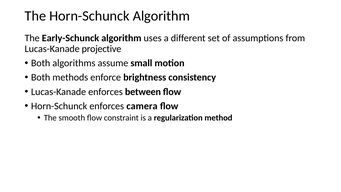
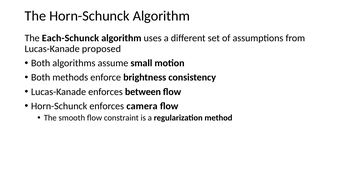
Early-Schunck: Early-Schunck -> Each-Schunck
projective: projective -> proposed
